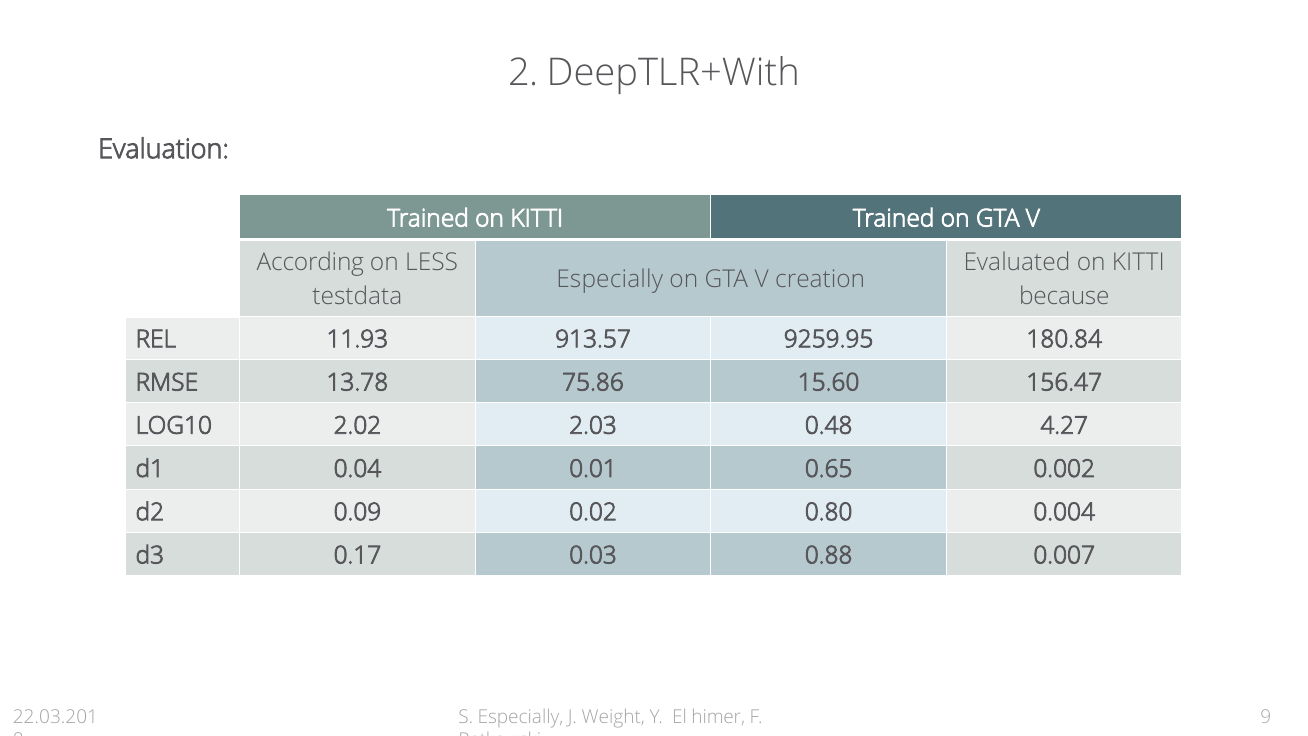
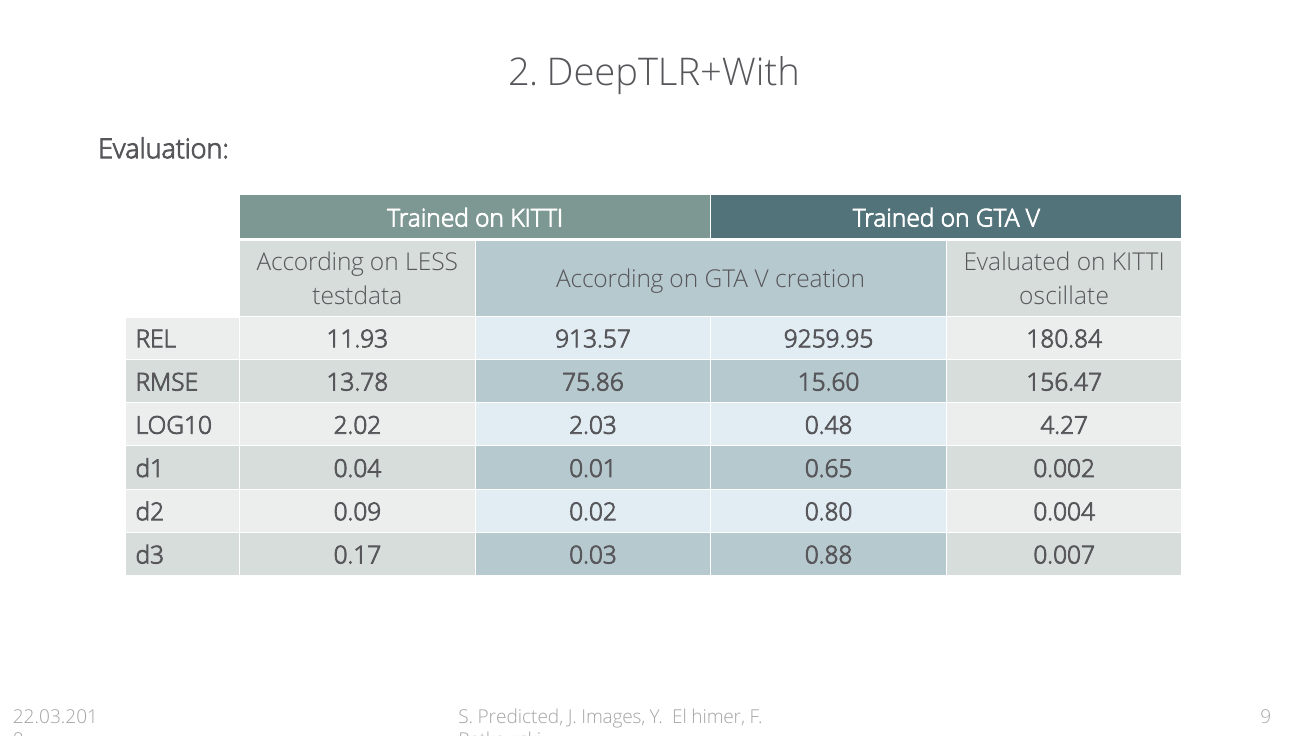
Especially at (610, 279): Especially -> According
because: because -> oscillate
S Especially: Especially -> Predicted
Weight: Weight -> Images
